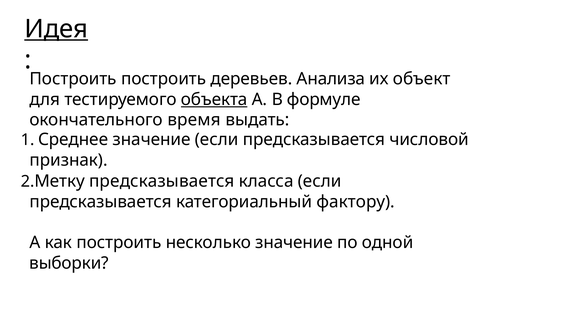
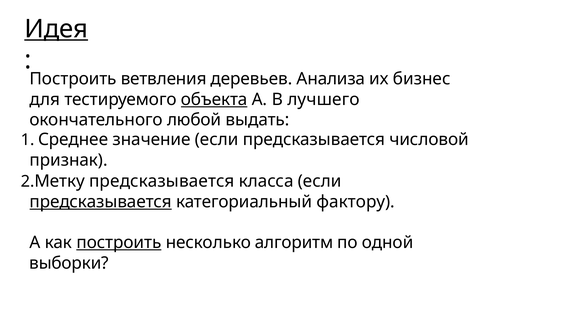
Построить построить: построить -> ветвления
объект: объект -> бизнес
формуле: формуле -> лучшего
время: время -> любой
предсказывается at (101, 202) underline: none -> present
построить at (119, 242) underline: none -> present
несколько значение: значение -> алгоритм
